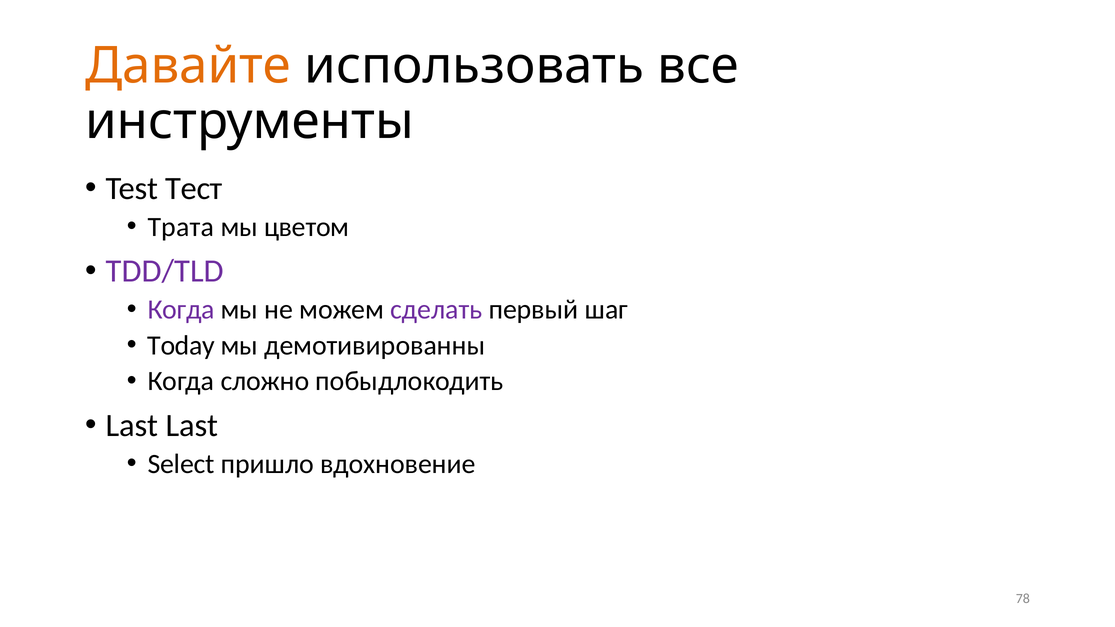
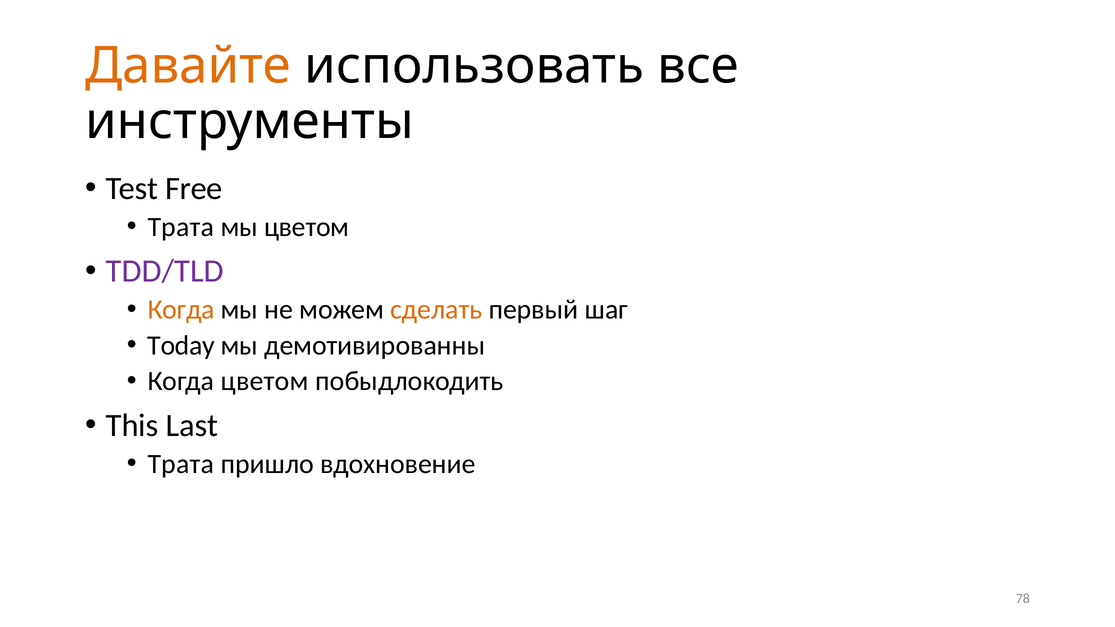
Тест: Тест -> Free
Когда at (181, 310) colour: purple -> orange
сделать colour: purple -> orange
Когда сложно: сложно -> цветом
Last at (132, 426): Last -> This
Select at (181, 464): Select -> Трата
